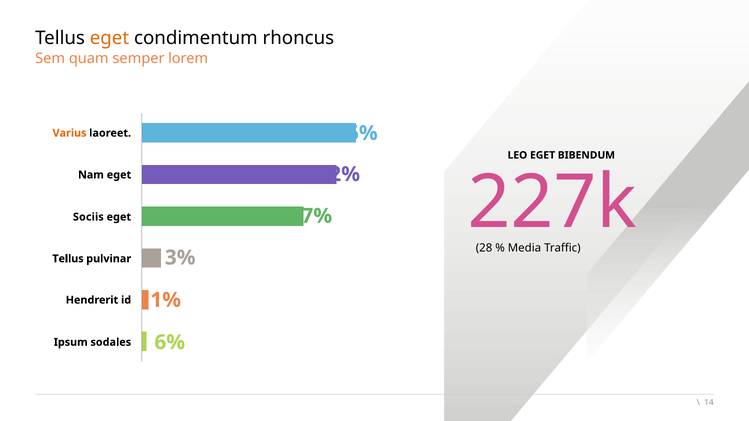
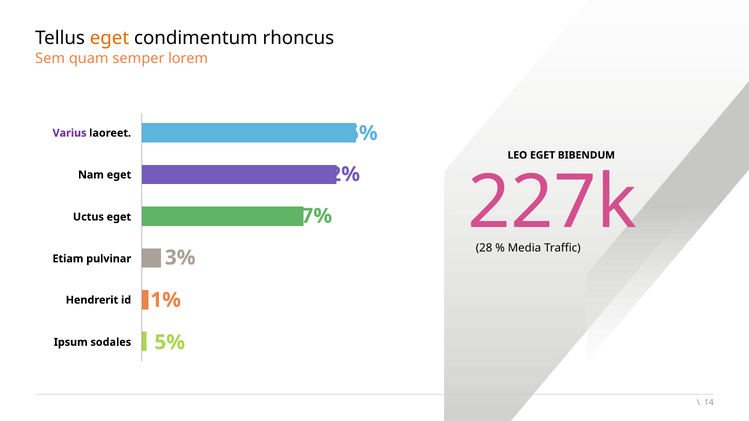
Varius colour: orange -> purple
Sociis: Sociis -> Uctus
Tellus at (68, 259): Tellus -> Etiam
6%: 6% -> 5%
